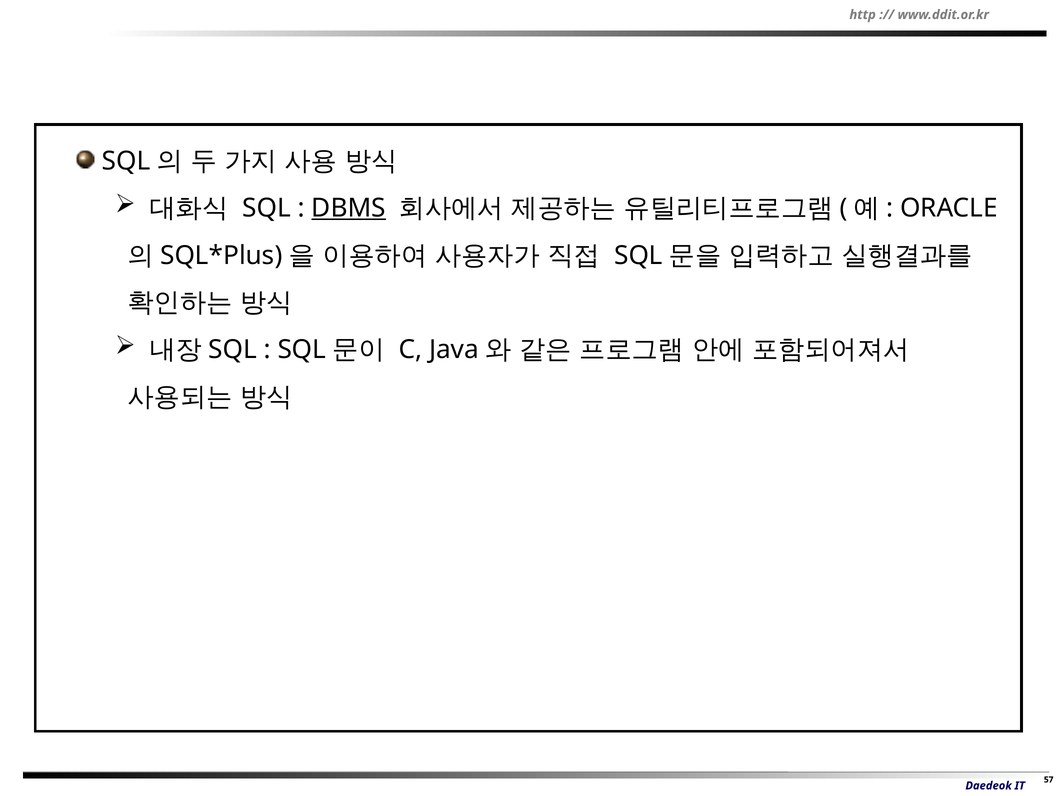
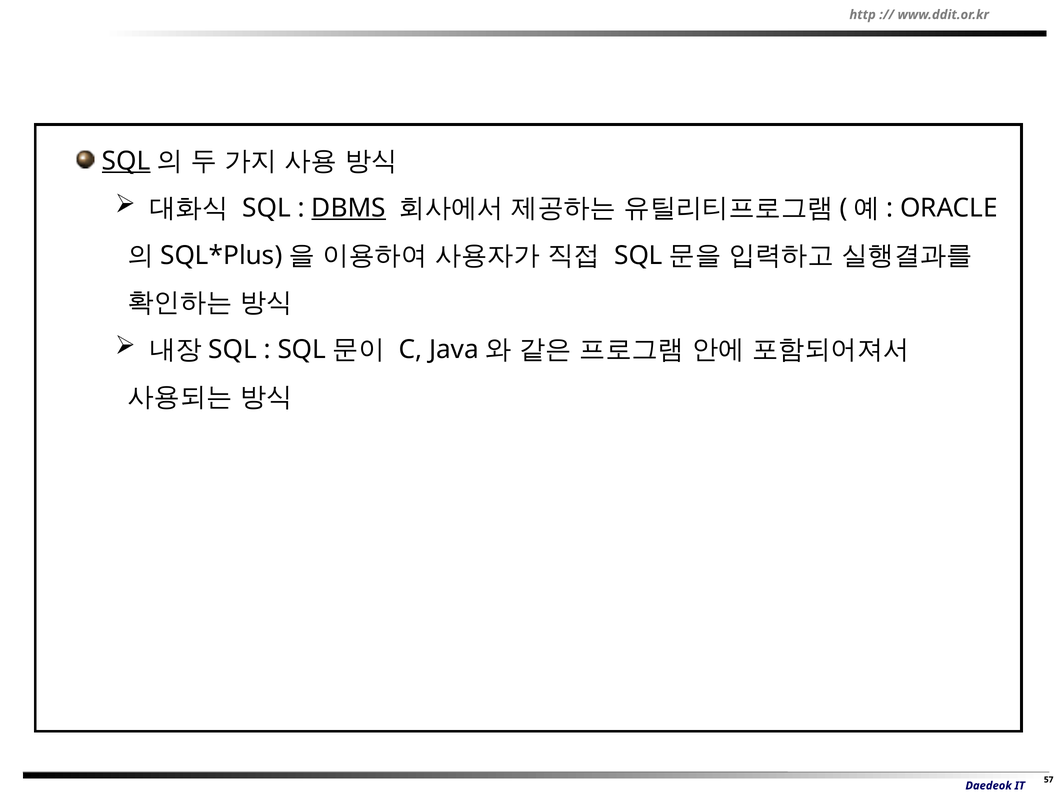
SQL at (126, 161) underline: none -> present
